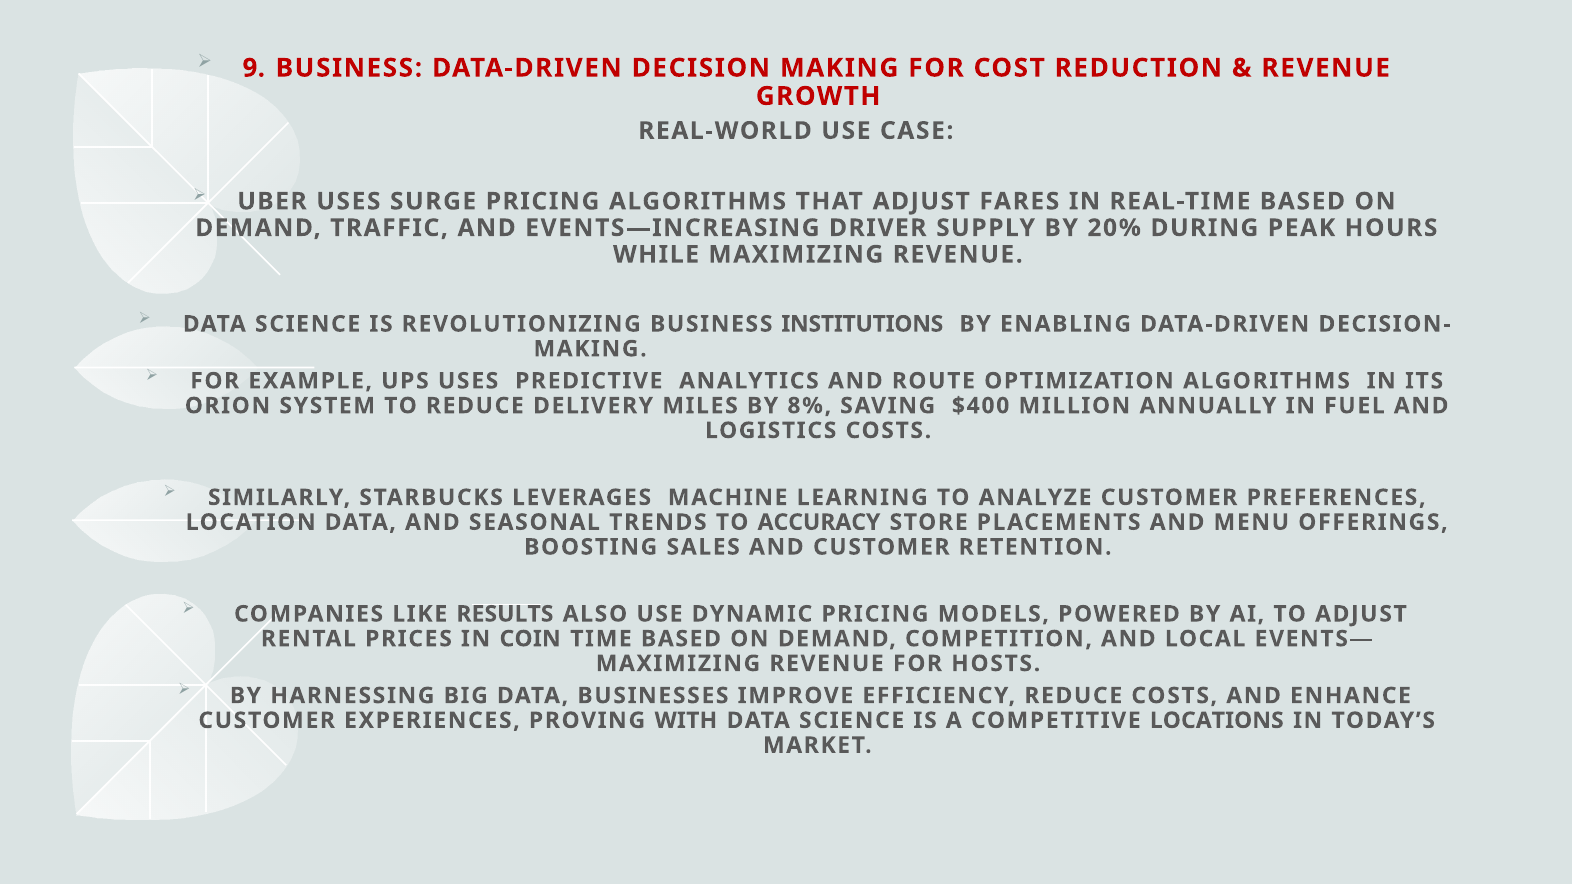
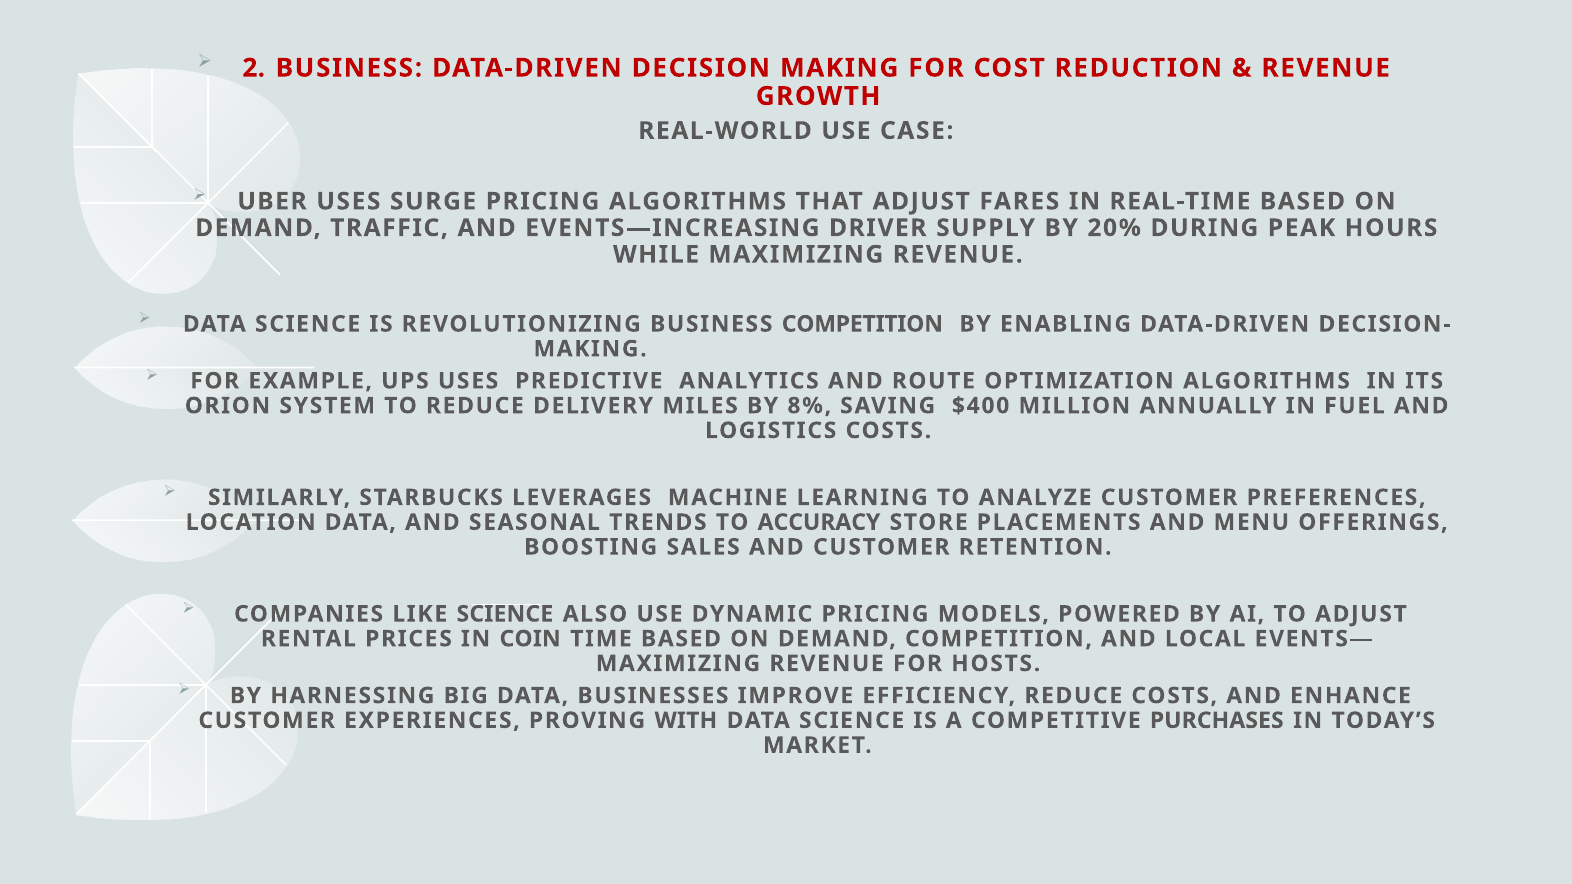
9: 9 -> 2
BUSINESS INSTITUTIONS: INSTITUTIONS -> COMPETITION
LIKE RESULTS: RESULTS -> SCIENCE
LOCATIONS: LOCATIONS -> PURCHASES
